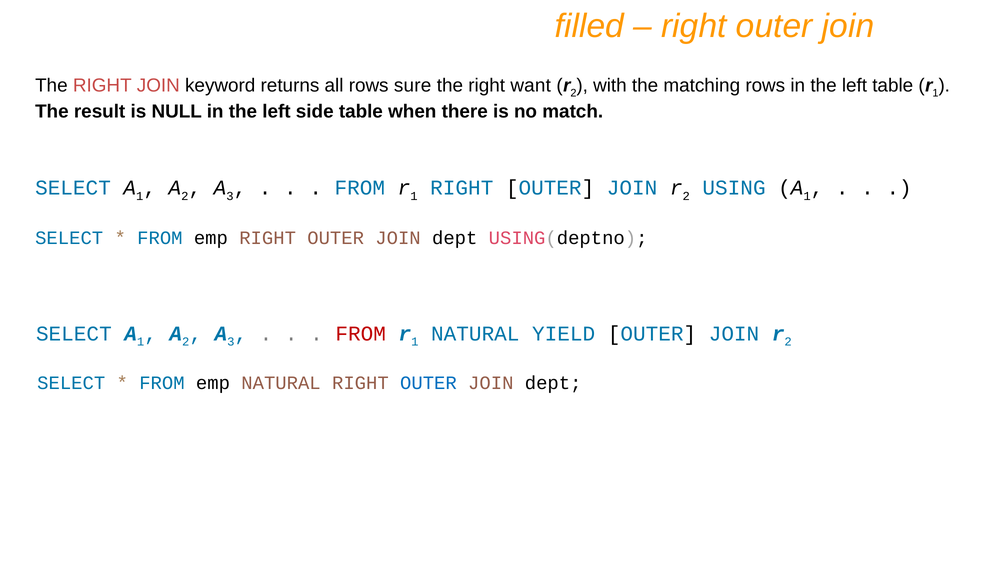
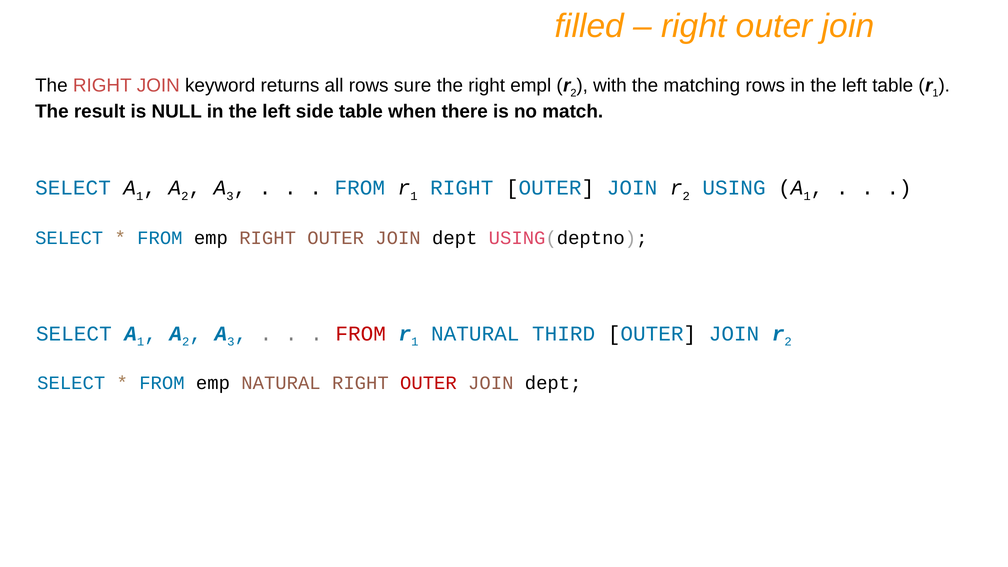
want: want -> empl
YIELD: YIELD -> THIRD
OUTER at (428, 383) colour: blue -> red
